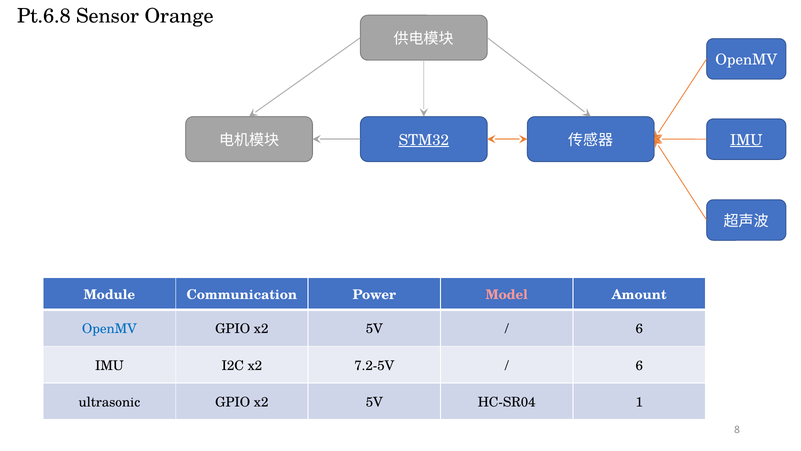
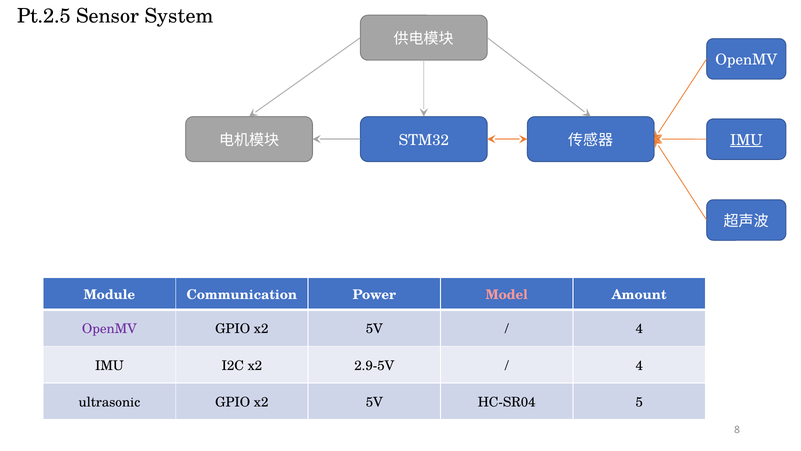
Pt.6.8: Pt.6.8 -> Pt.2.5
Orange: Orange -> System
STM32 underline: present -> none
OpenMV at (109, 329) colour: blue -> purple
6 at (639, 329): 6 -> 4
7.2-5V: 7.2-5V -> 2.9-5V
6 at (639, 365): 6 -> 4
1: 1 -> 5
